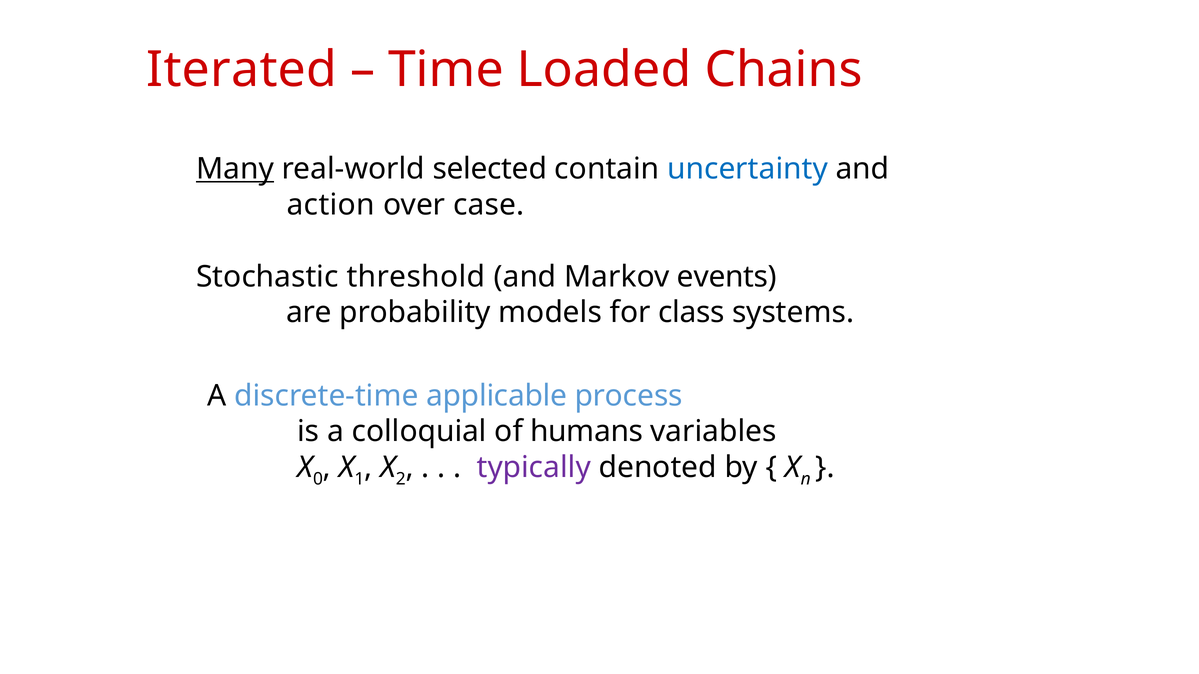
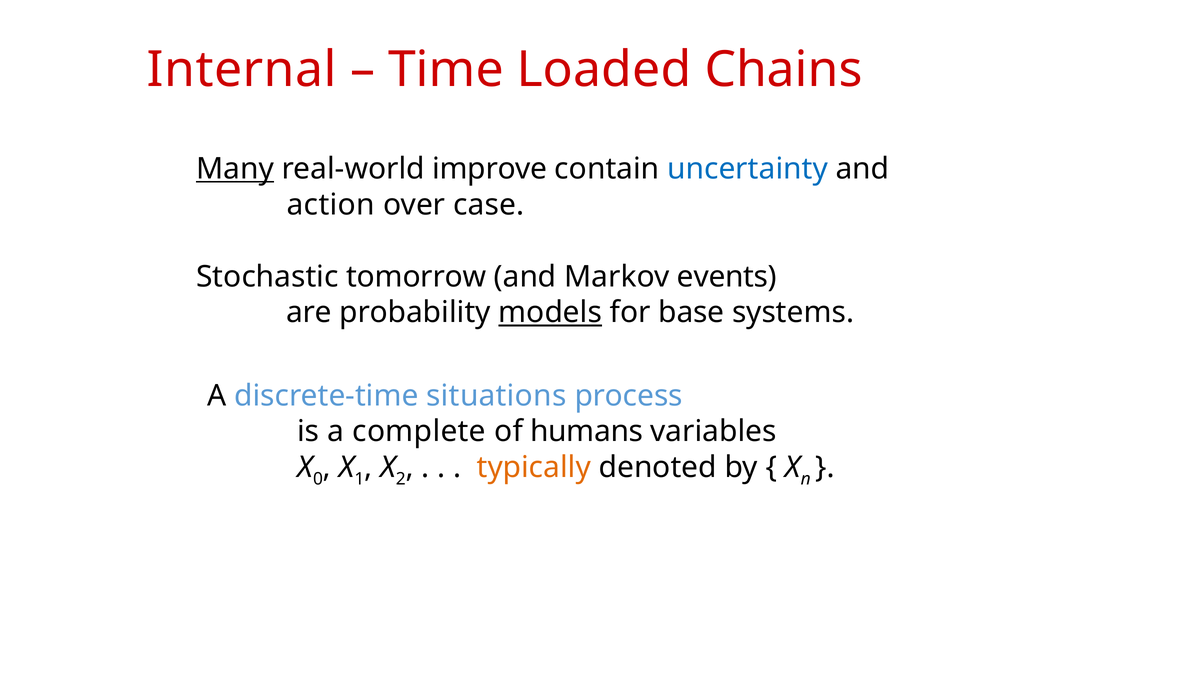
Iterated: Iterated -> Internal
selected: selected -> improve
threshold: threshold -> tomorrow
models underline: none -> present
class: class -> base
applicable: applicable -> situations
colloquial: colloquial -> complete
typically colour: purple -> orange
